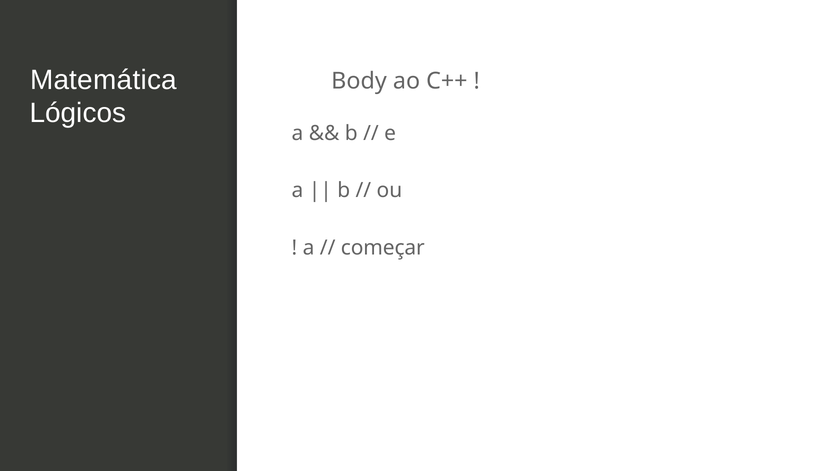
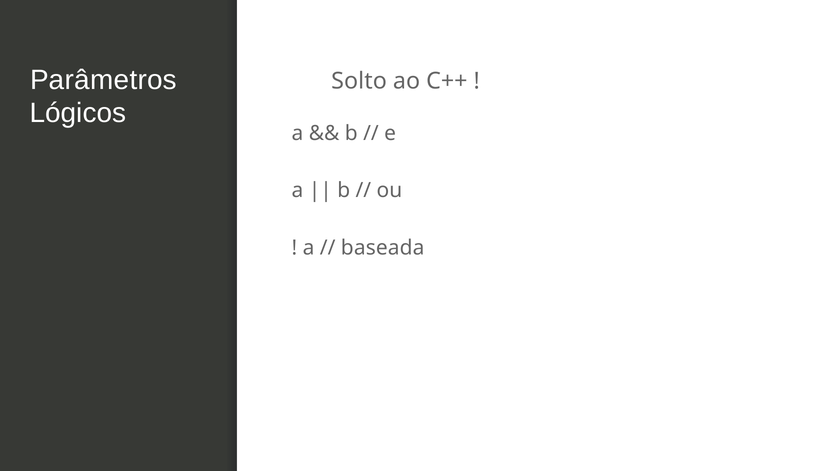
Matemática: Matemática -> Parâmetros
Body: Body -> Solto
começar: começar -> baseada
